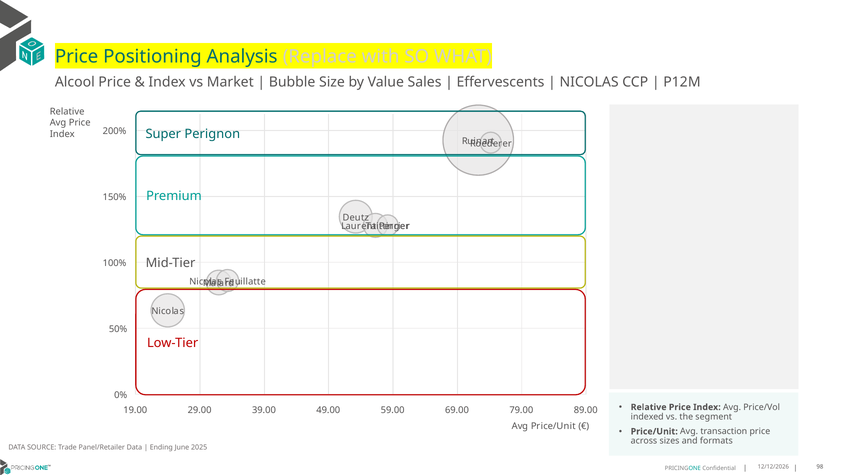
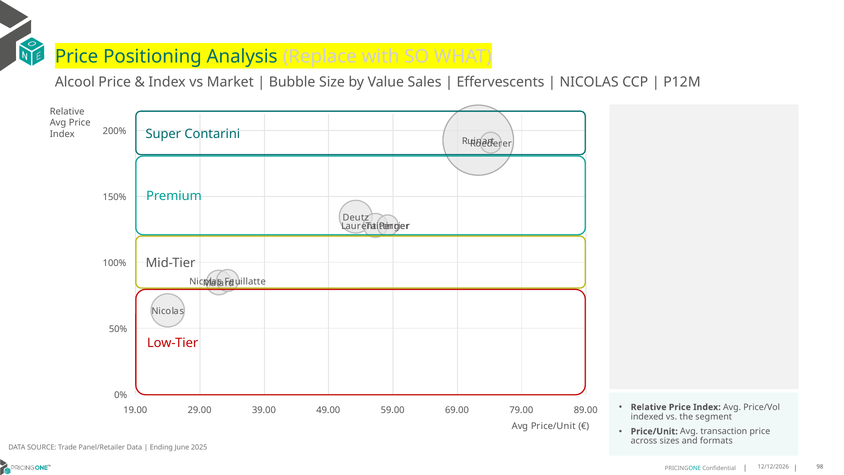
Perignon: Perignon -> Contarini
